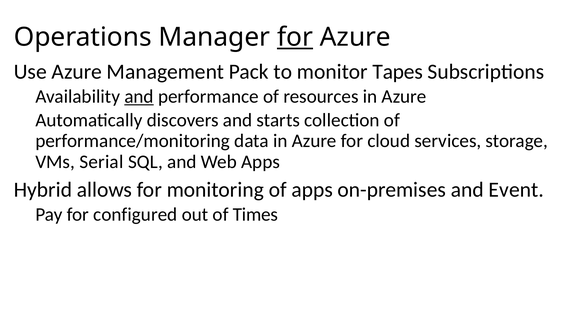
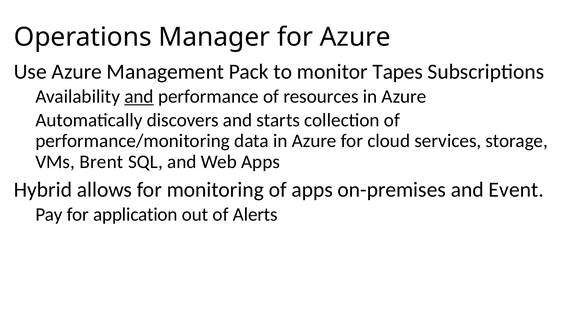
for at (295, 37) underline: present -> none
Serial: Serial -> Brent
configured: configured -> application
Times: Times -> Alerts
